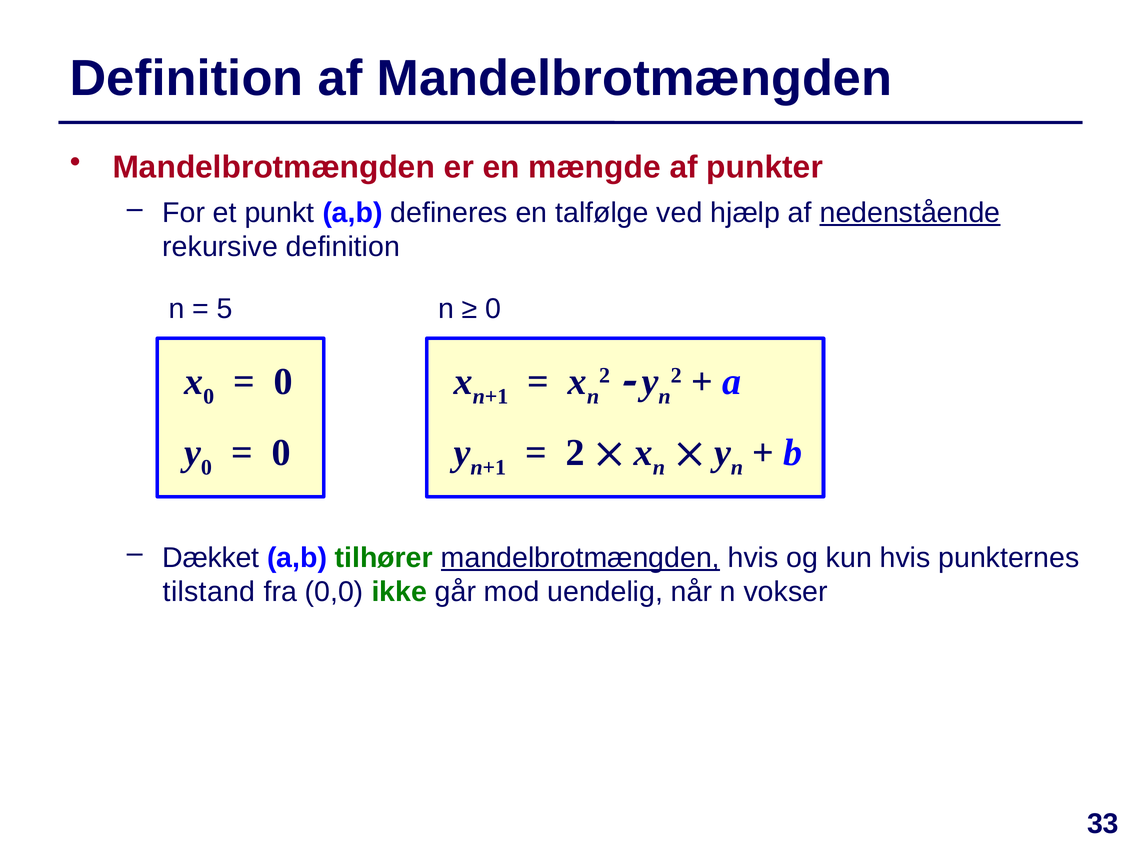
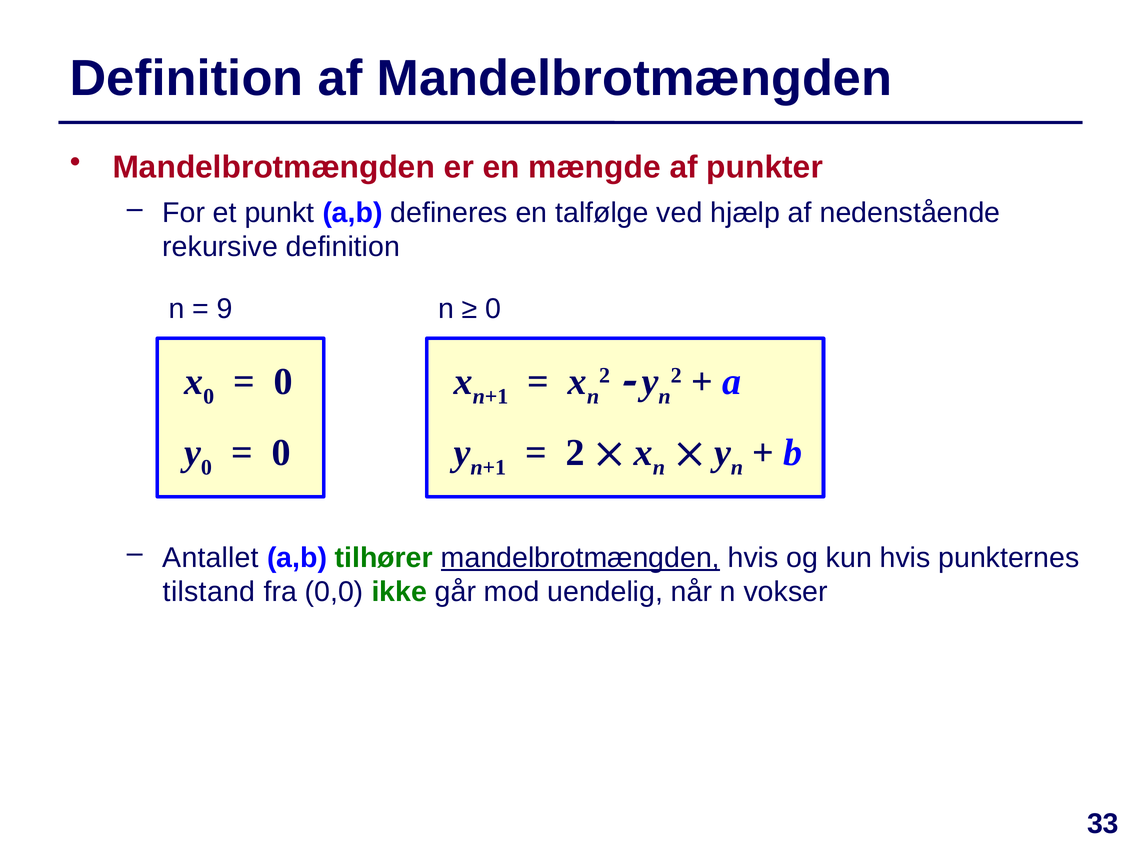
nedenstående underline: present -> none
5: 5 -> 9
Dækket: Dækket -> Antallet
